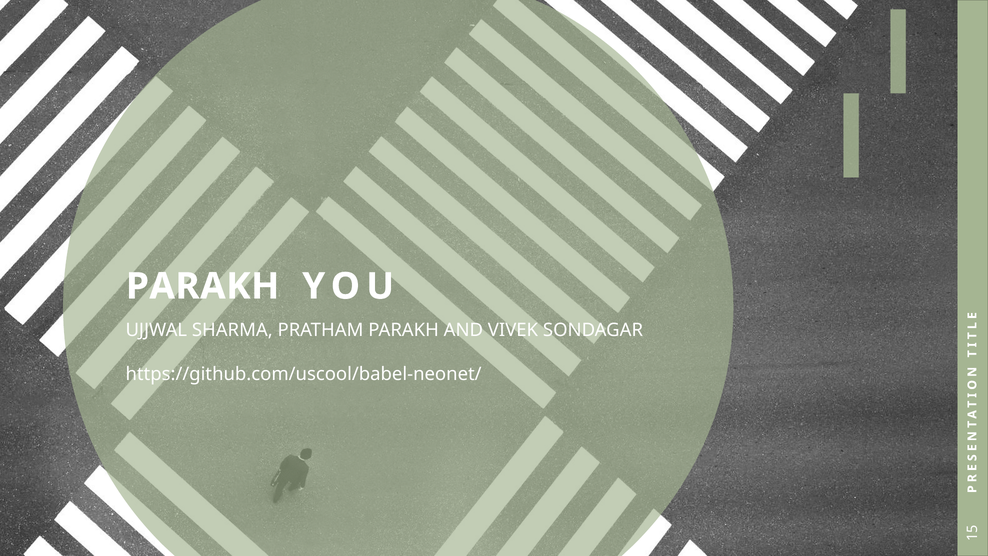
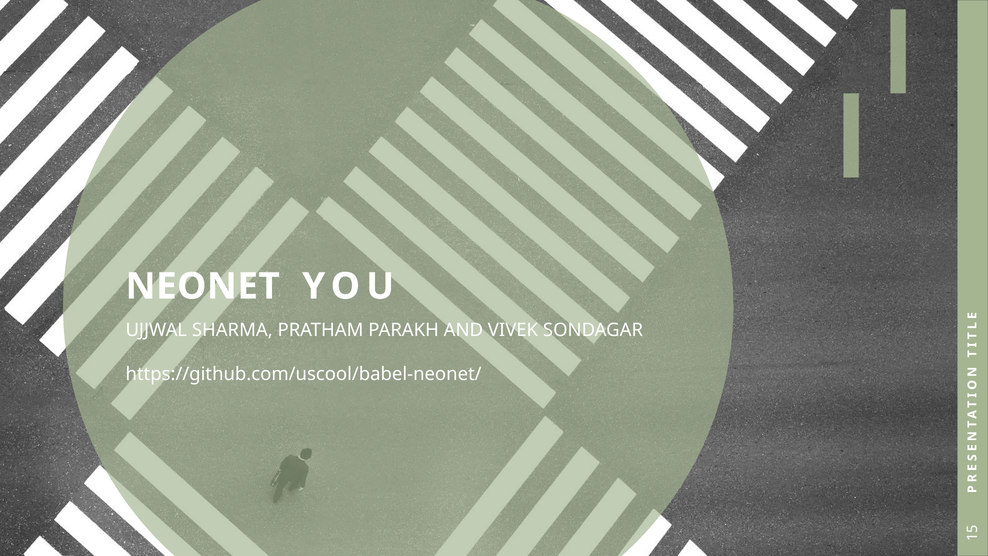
PARAKH at (203, 286): PARAKH -> NEONET
